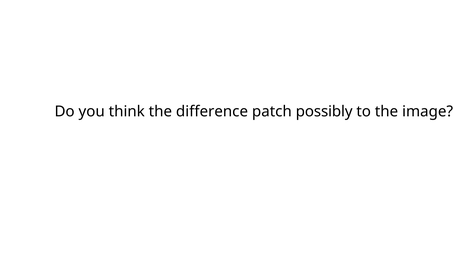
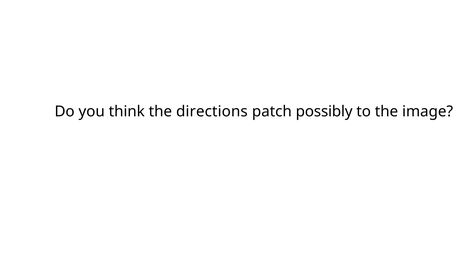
difference: difference -> directions
